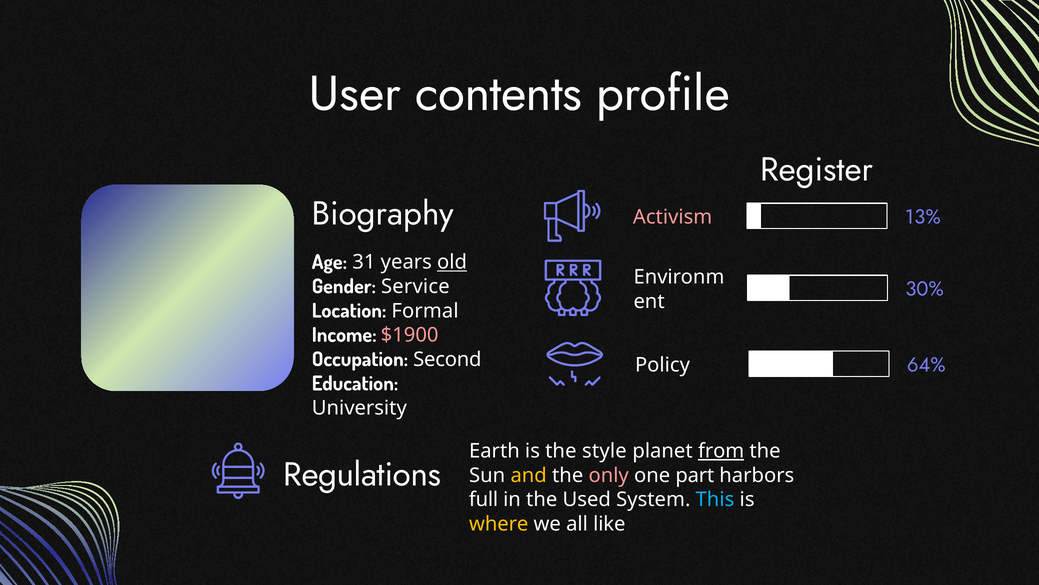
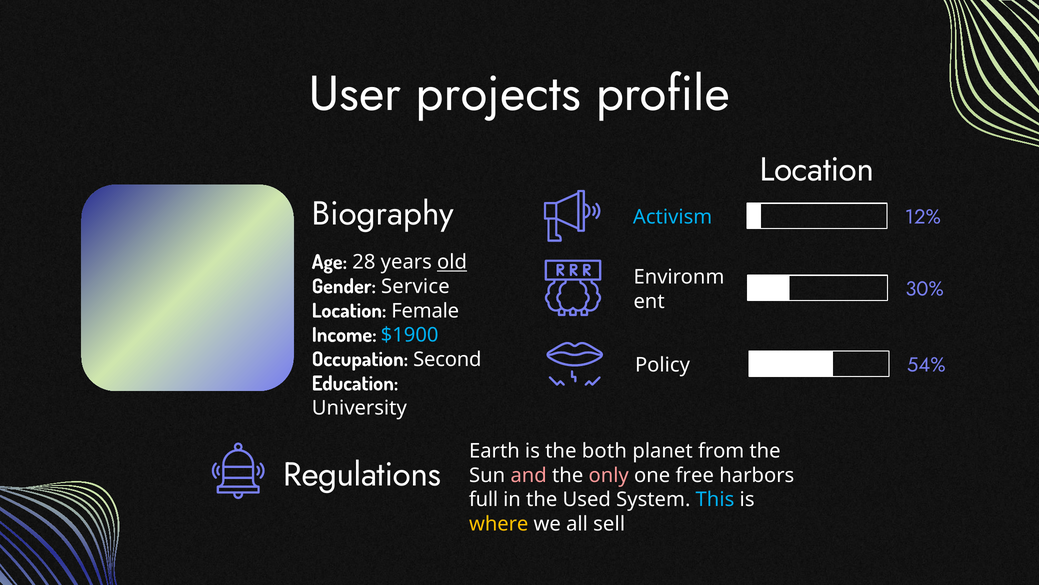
contents: contents -> projects
Register at (817, 169): Register -> Location
13%: 13% -> 12%
Activism colour: pink -> light blue
31: 31 -> 28
Formal: Formal -> Female
$1900 colour: pink -> light blue
64%: 64% -> 54%
style: style -> both
from underline: present -> none
and colour: yellow -> pink
part: part -> free
like: like -> sell
